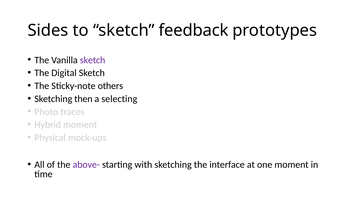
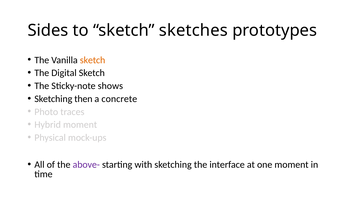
feedback: feedback -> sketches
sketch at (93, 60) colour: purple -> orange
others: others -> shows
selecting: selecting -> concrete
